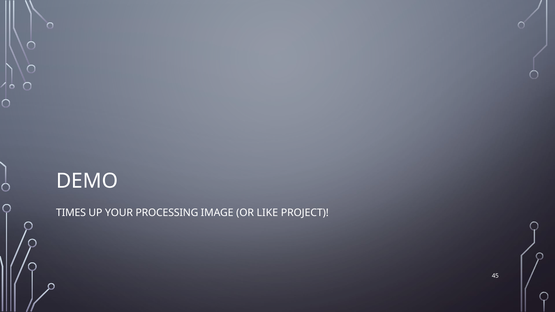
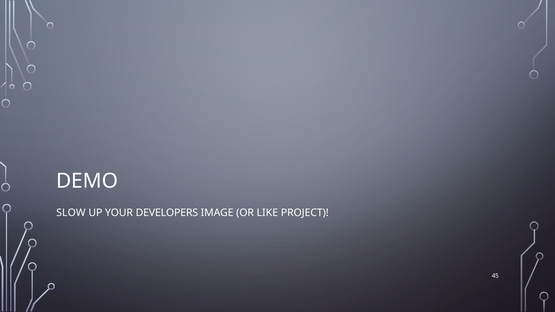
TIMES: TIMES -> SLOW
PROCESSING: PROCESSING -> DEVELOPERS
